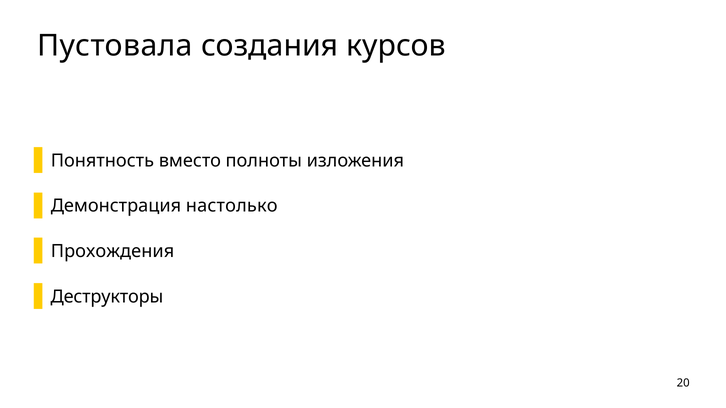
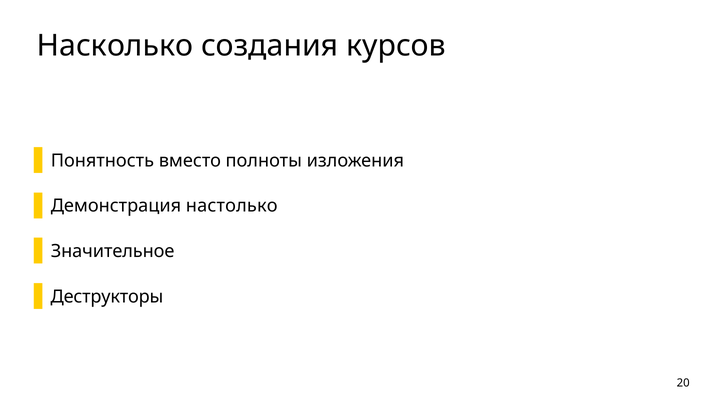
Пустовала: Пустовала -> Насколько
Прохождения: Прохождения -> Значительное
